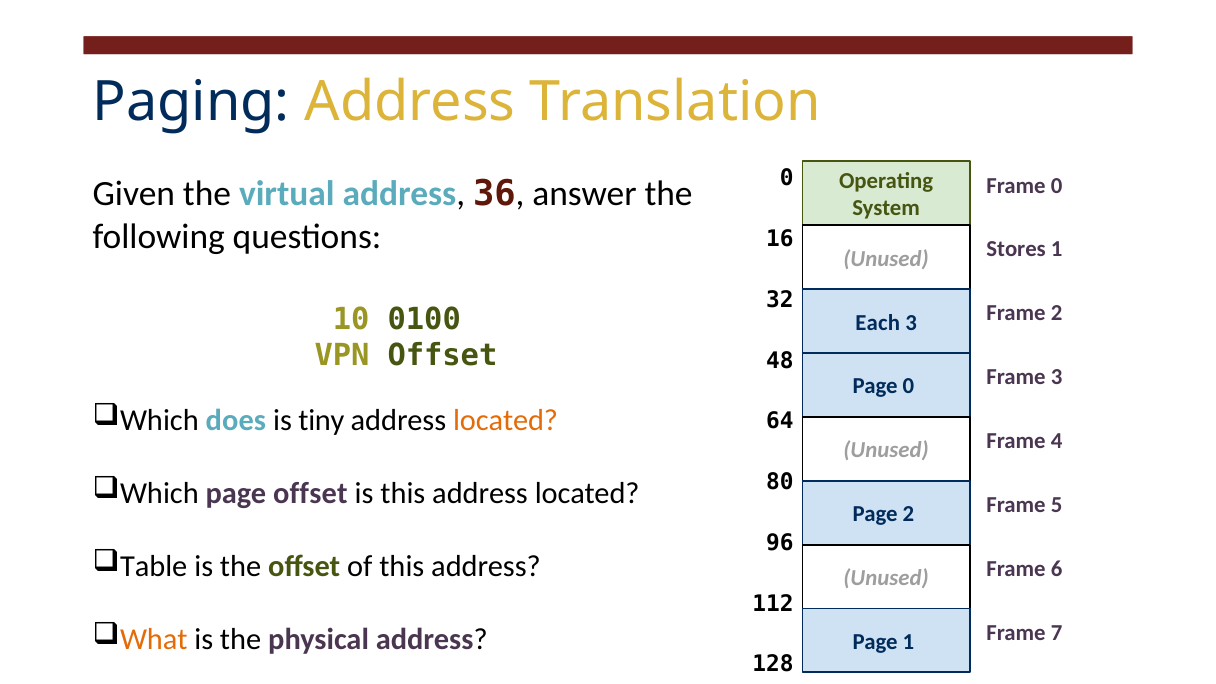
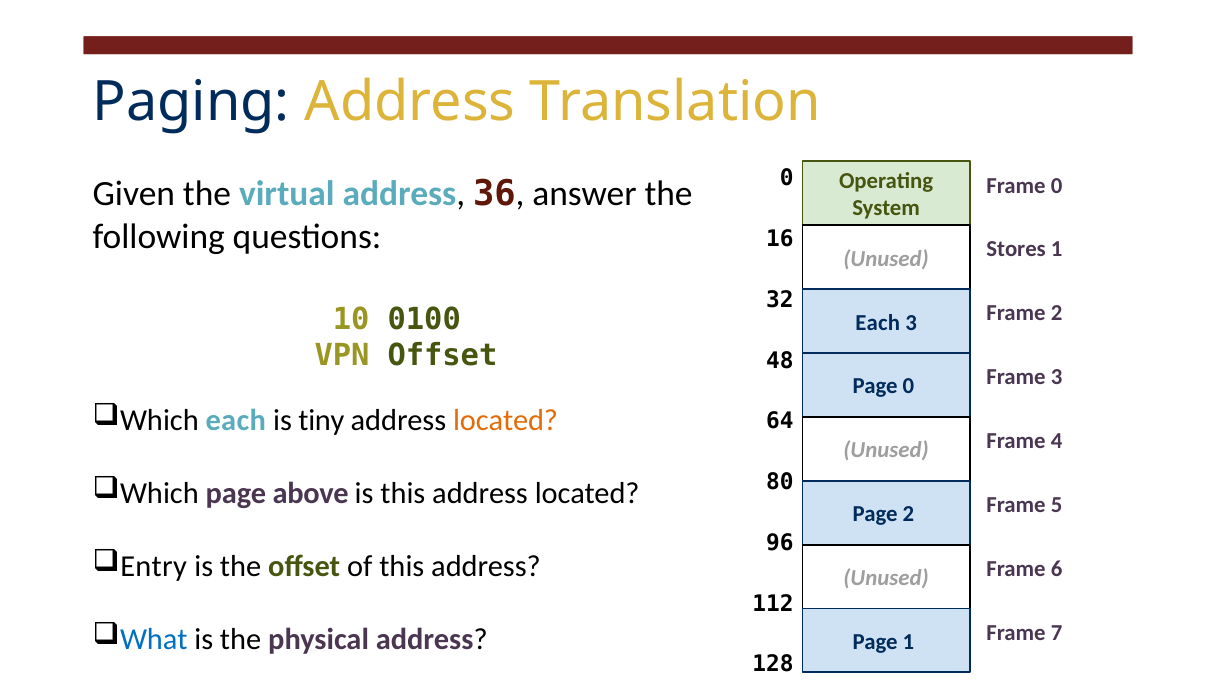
Which does: does -> each
page offset: offset -> above
Table: Table -> Entry
What colour: orange -> blue
